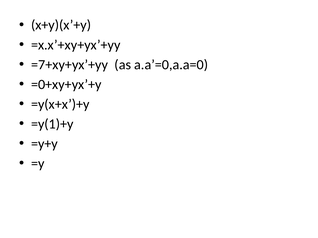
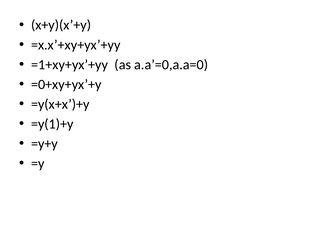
=7+xy+yx’+yy: =7+xy+yx’+yy -> =1+xy+yx’+yy
